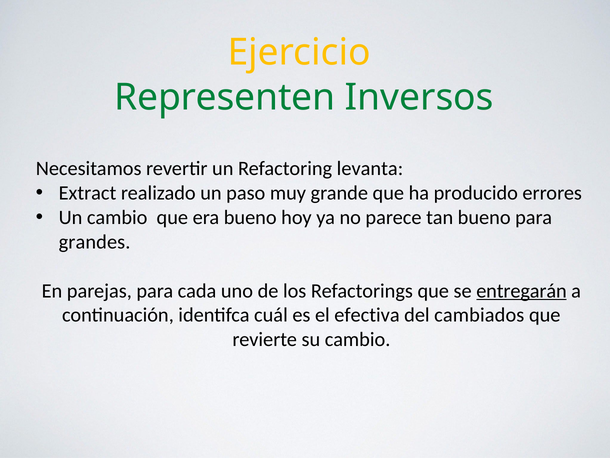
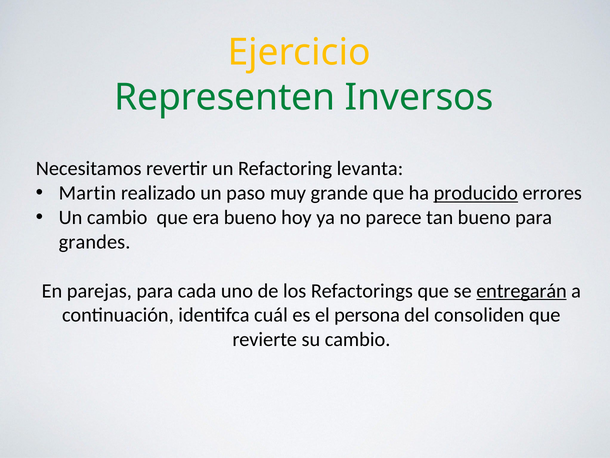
Extract: Extract -> Martin
producido underline: none -> present
efectiva: efectiva -> persona
cambiados: cambiados -> consoliden
